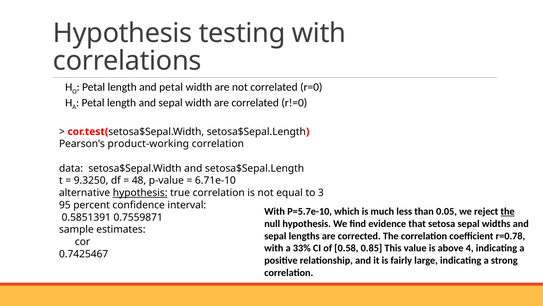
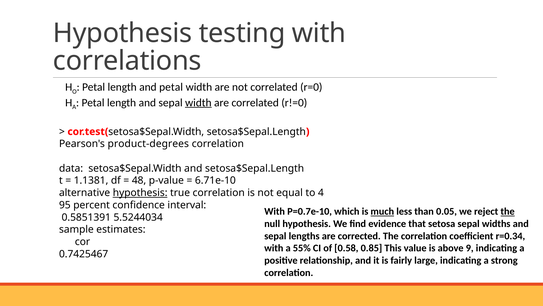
width at (198, 102) underline: none -> present
product-working: product-working -> product-degrees
9.3250: 9.3250 -> 1.1381
3: 3 -> 4
P=5.7e-10: P=5.7e-10 -> P=0.7e-10
much underline: none -> present
0.7559871: 0.7559871 -> 5.5244034
r=0.78: r=0.78 -> r=0.34
33%: 33% -> 55%
4: 4 -> 9
